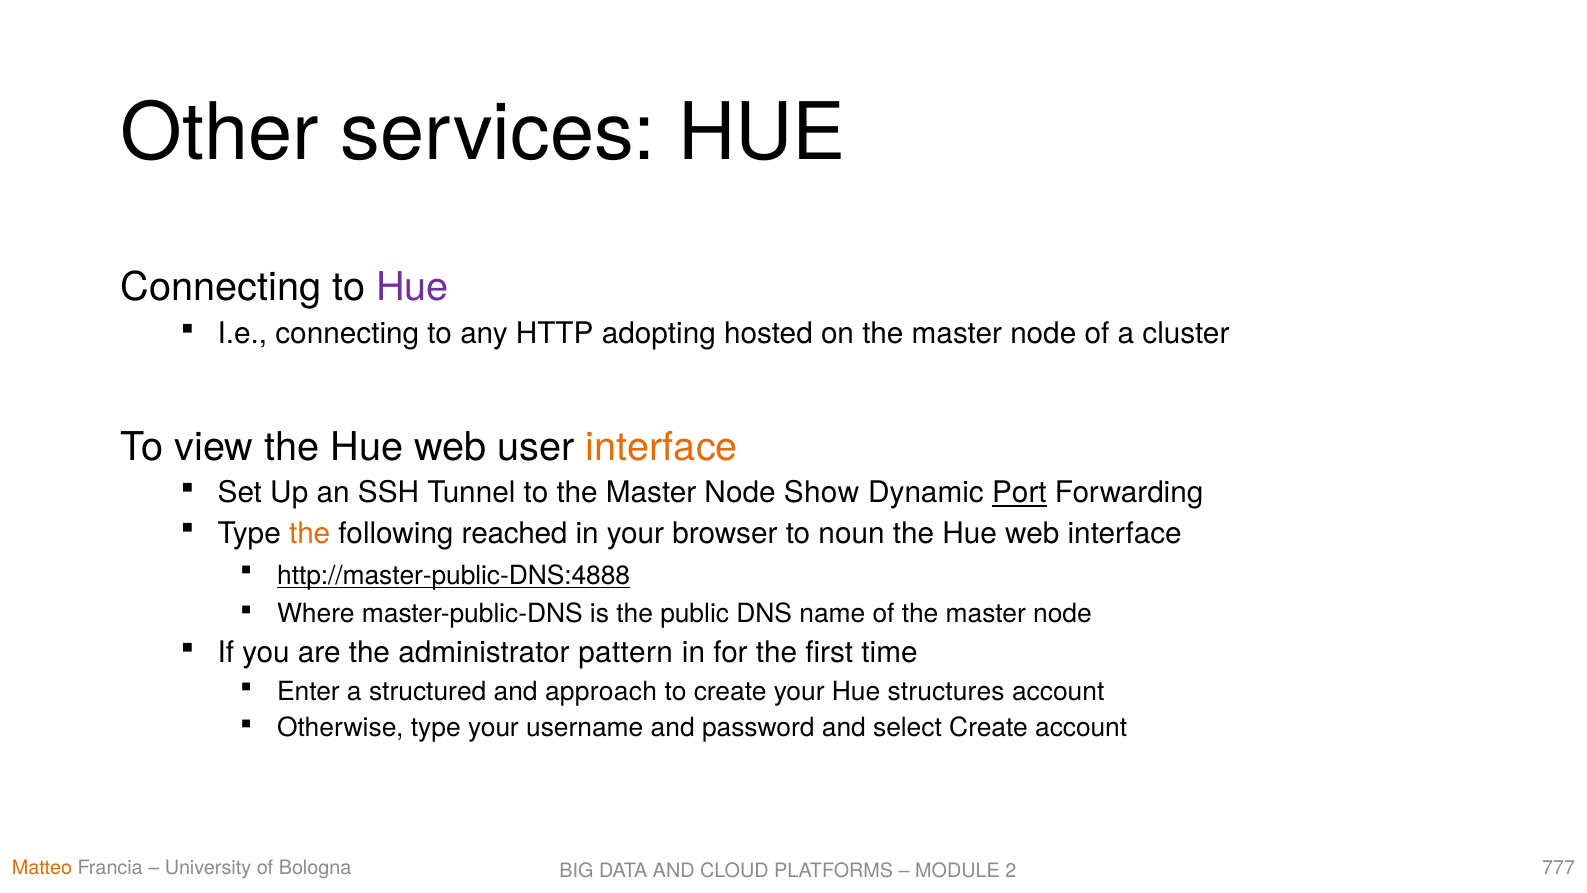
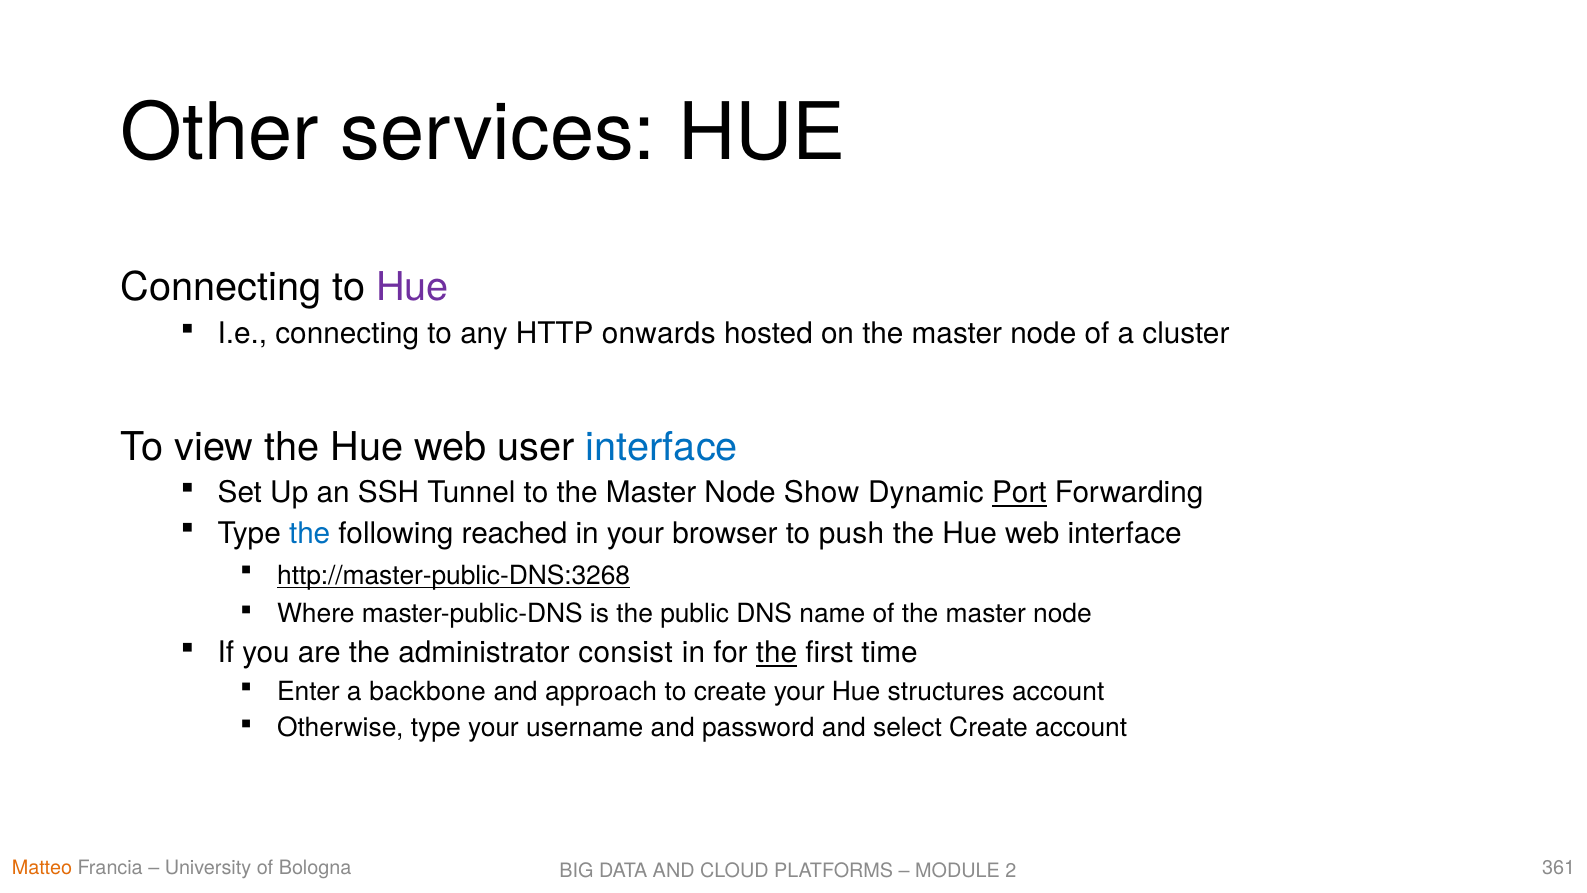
adopting: adopting -> onwards
interface at (662, 447) colour: orange -> blue
the at (310, 533) colour: orange -> blue
noun: noun -> push
http://master-public-DNS:4888: http://master-public-DNS:4888 -> http://master-public-DNS:3268
pattern: pattern -> consist
the at (777, 653) underline: none -> present
structured: structured -> backbone
777: 777 -> 361
